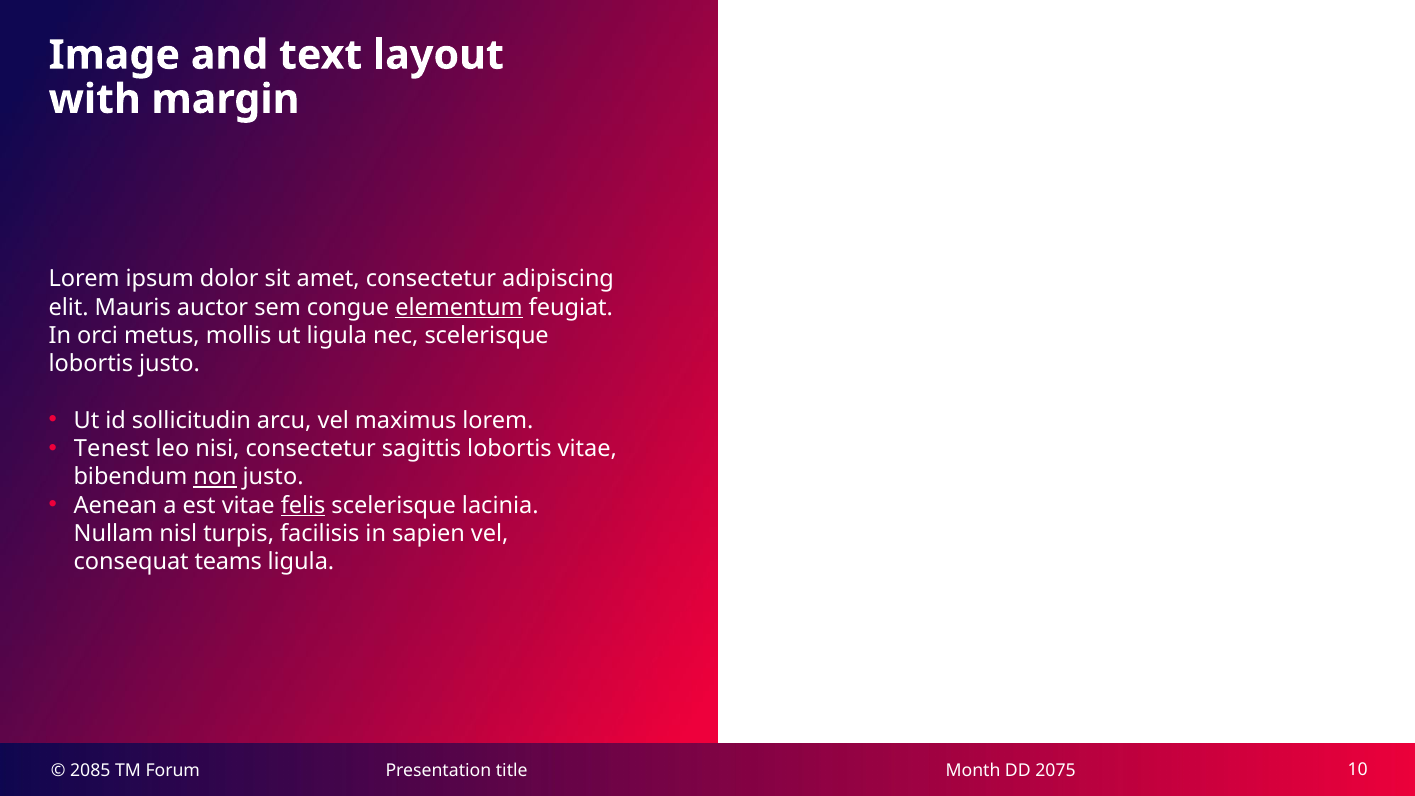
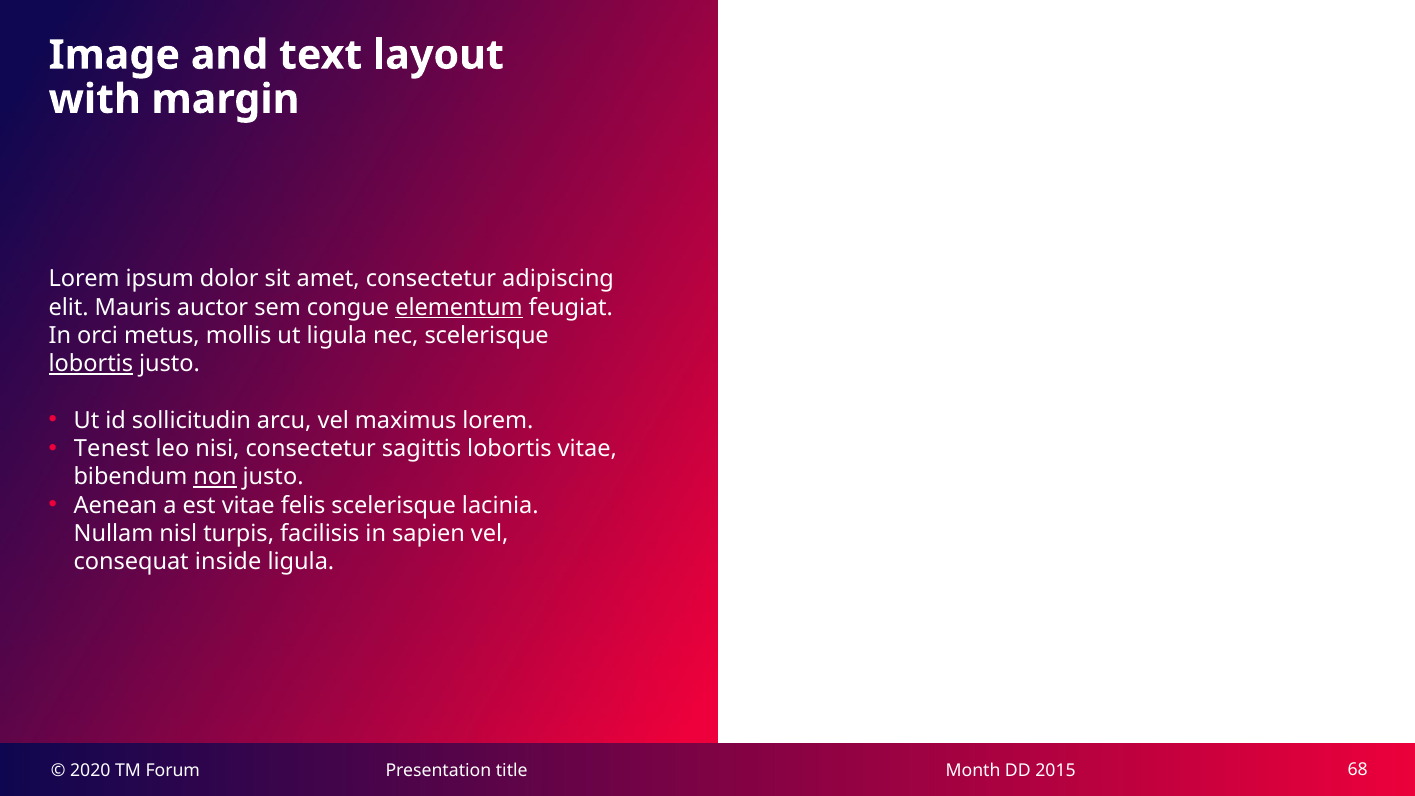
lobortis at (91, 364) underline: none -> present
felis underline: present -> none
teams: teams -> inside
10: 10 -> 68
2085: 2085 -> 2020
2075: 2075 -> 2015
